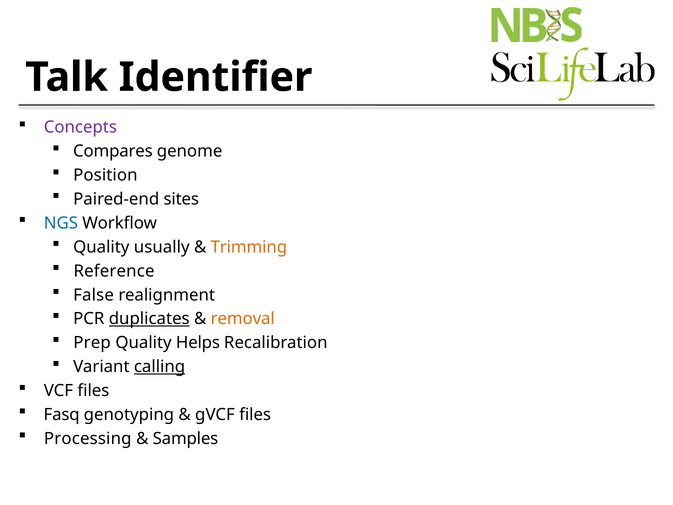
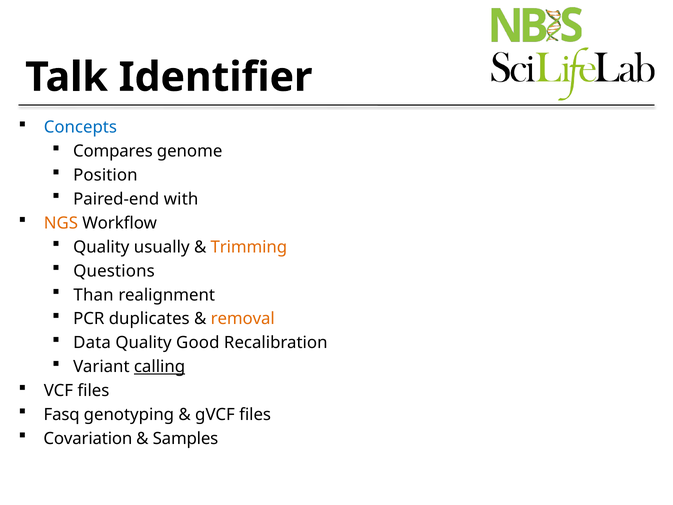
Concepts colour: purple -> blue
sites: sites -> with
NGS colour: blue -> orange
Reference: Reference -> Questions
False: False -> Than
duplicates underline: present -> none
Prep: Prep -> Data
Helps: Helps -> Good
Processing: Processing -> Covariation
